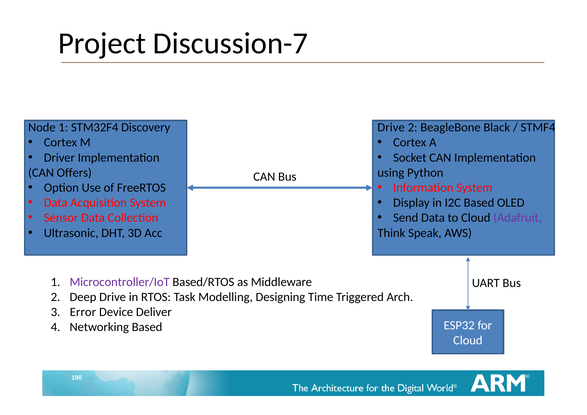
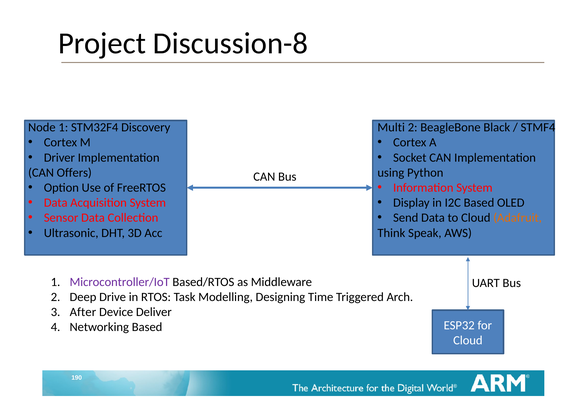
Discussion-7: Discussion-7 -> Discussion-8
Drive at (391, 127): Drive -> Multi
Adafruit colour: purple -> orange
Error: Error -> After
